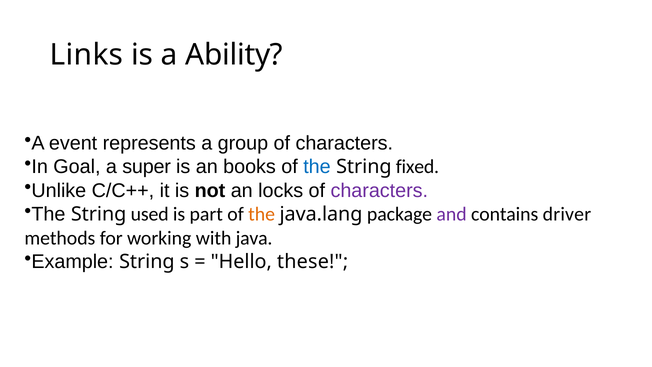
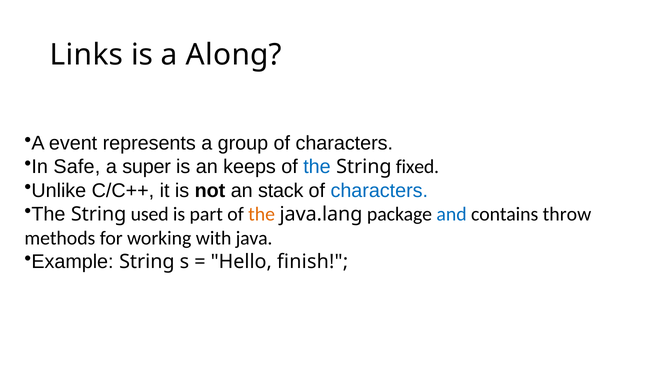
Ability: Ability -> Along
Goal: Goal -> Safe
books: books -> keeps
locks: locks -> stack
characters at (379, 190) colour: purple -> blue
and colour: purple -> blue
driver: driver -> throw
these: these -> finish
